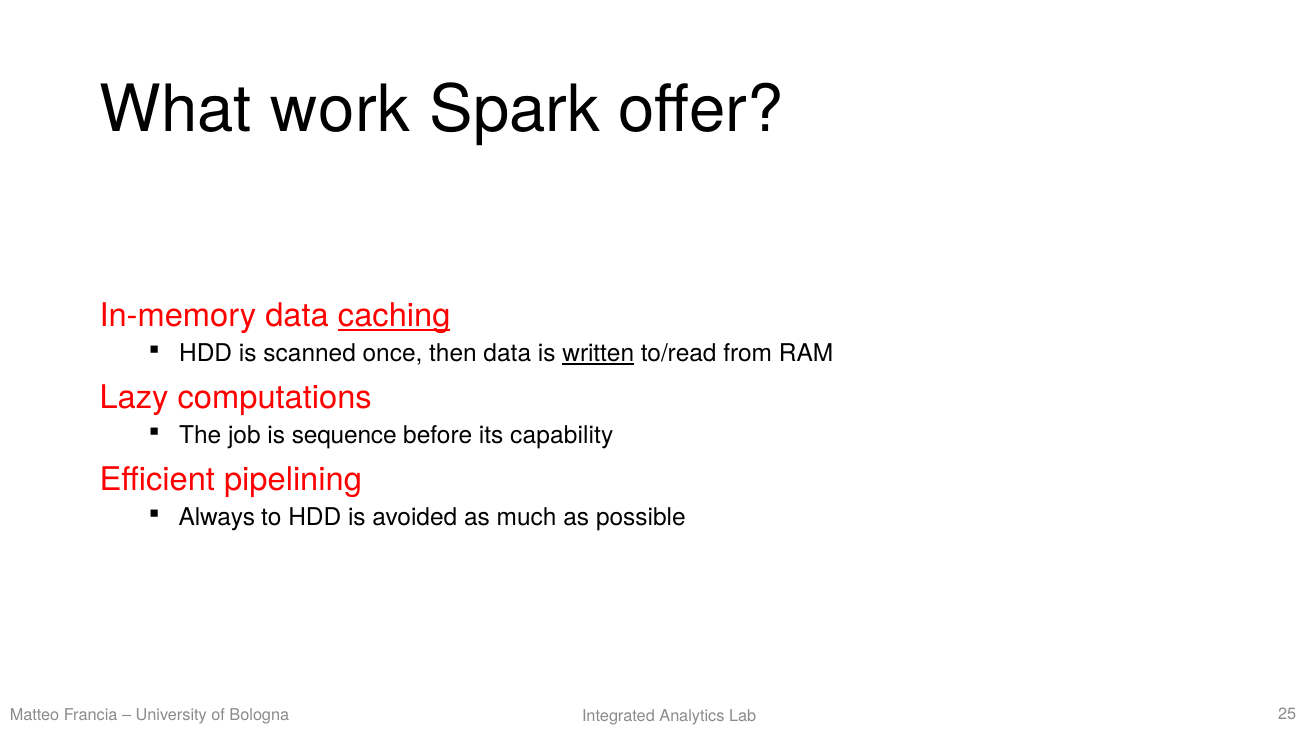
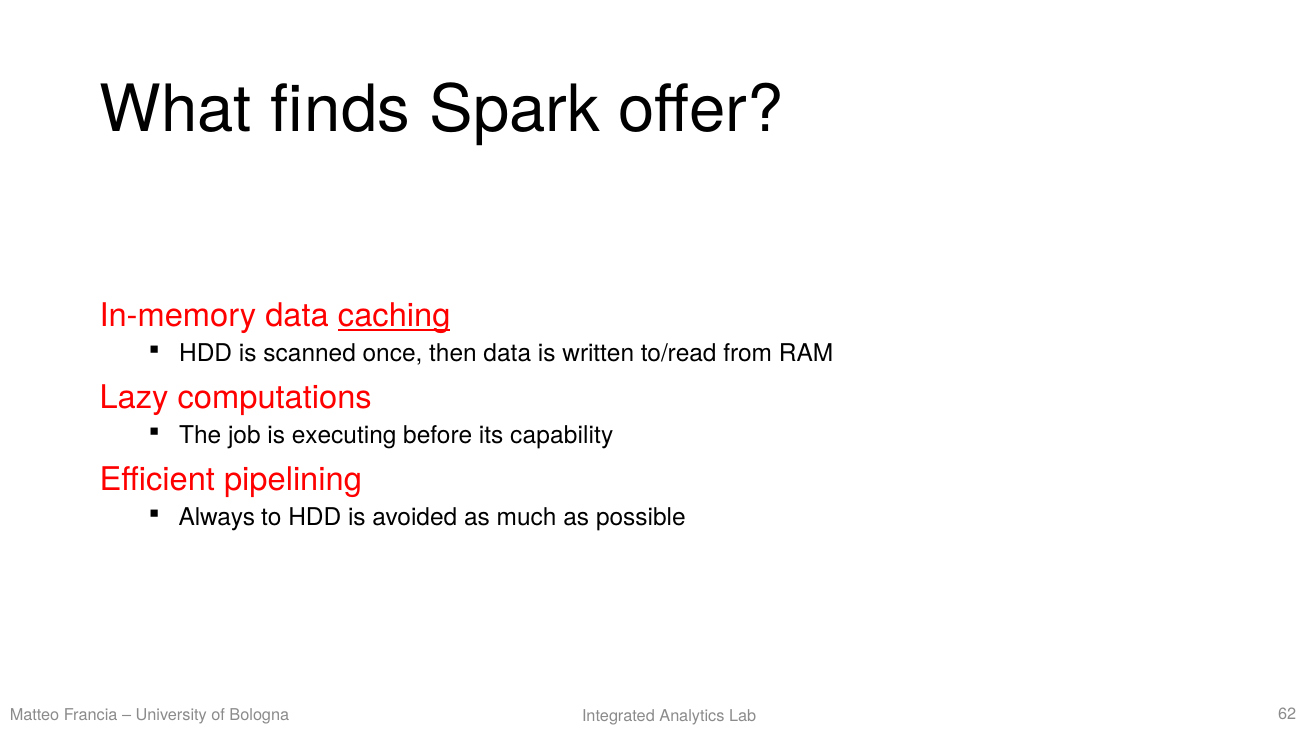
work: work -> finds
written underline: present -> none
sequence: sequence -> executing
25: 25 -> 62
